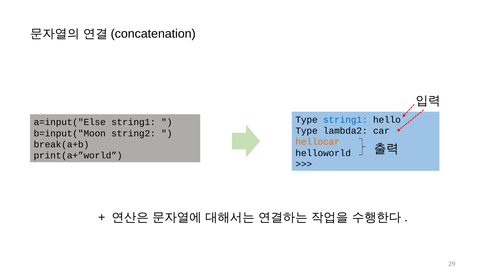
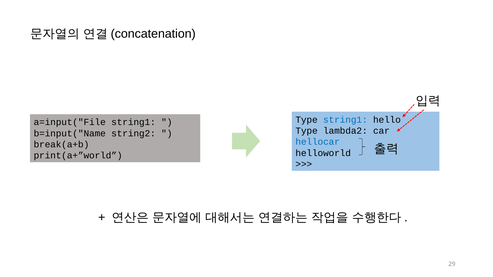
a=input("Else: a=input("Else -> a=input("File
b=input("Moon: b=input("Moon -> b=input("Name
hellocar colour: orange -> blue
